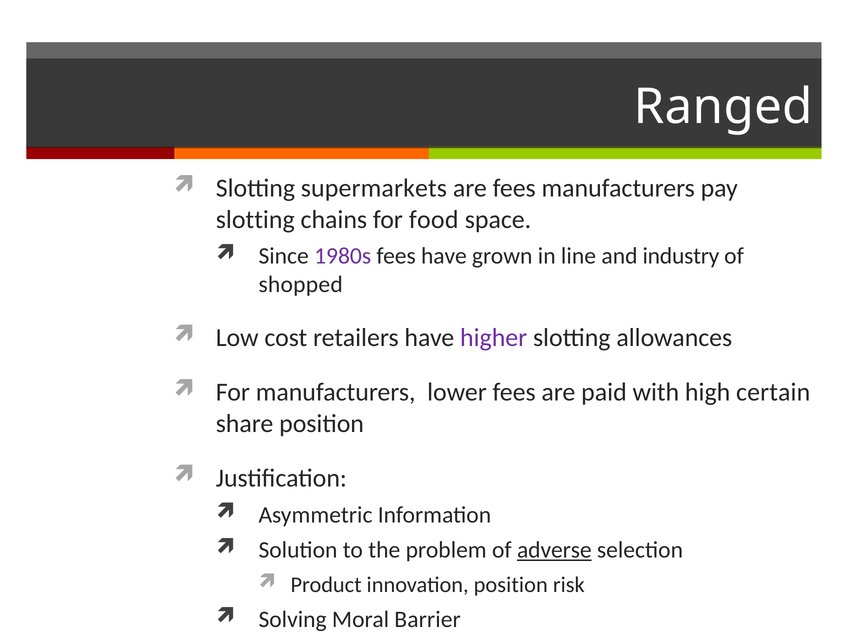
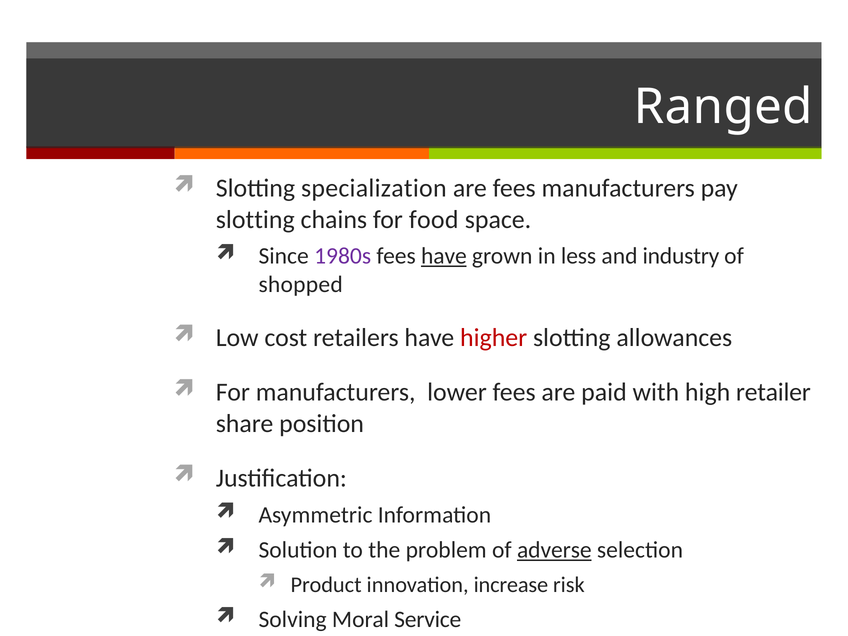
supermarkets: supermarkets -> specialization
have at (444, 256) underline: none -> present
line: line -> less
higher colour: purple -> red
certain: certain -> retailer
innovation position: position -> increase
Barrier: Barrier -> Service
